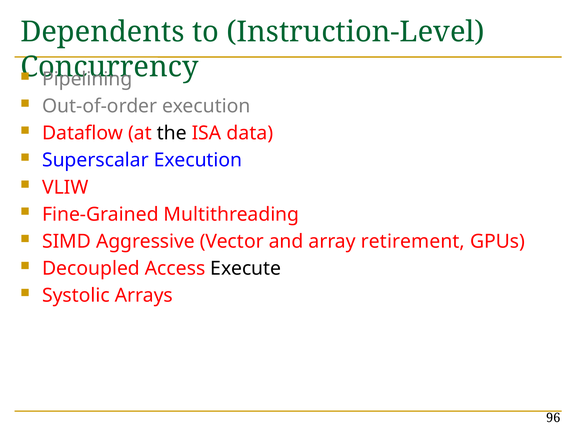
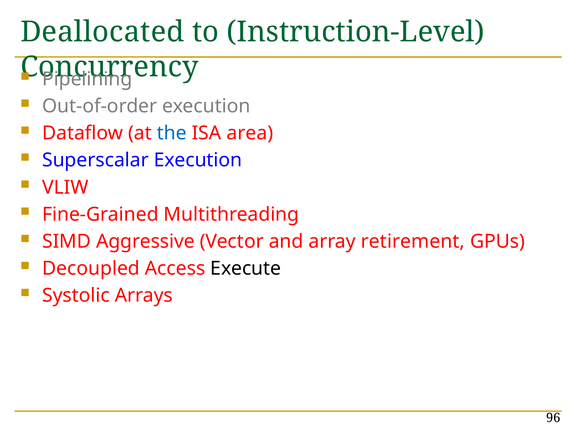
Dependents: Dependents -> Deallocated
the colour: black -> blue
data: data -> area
